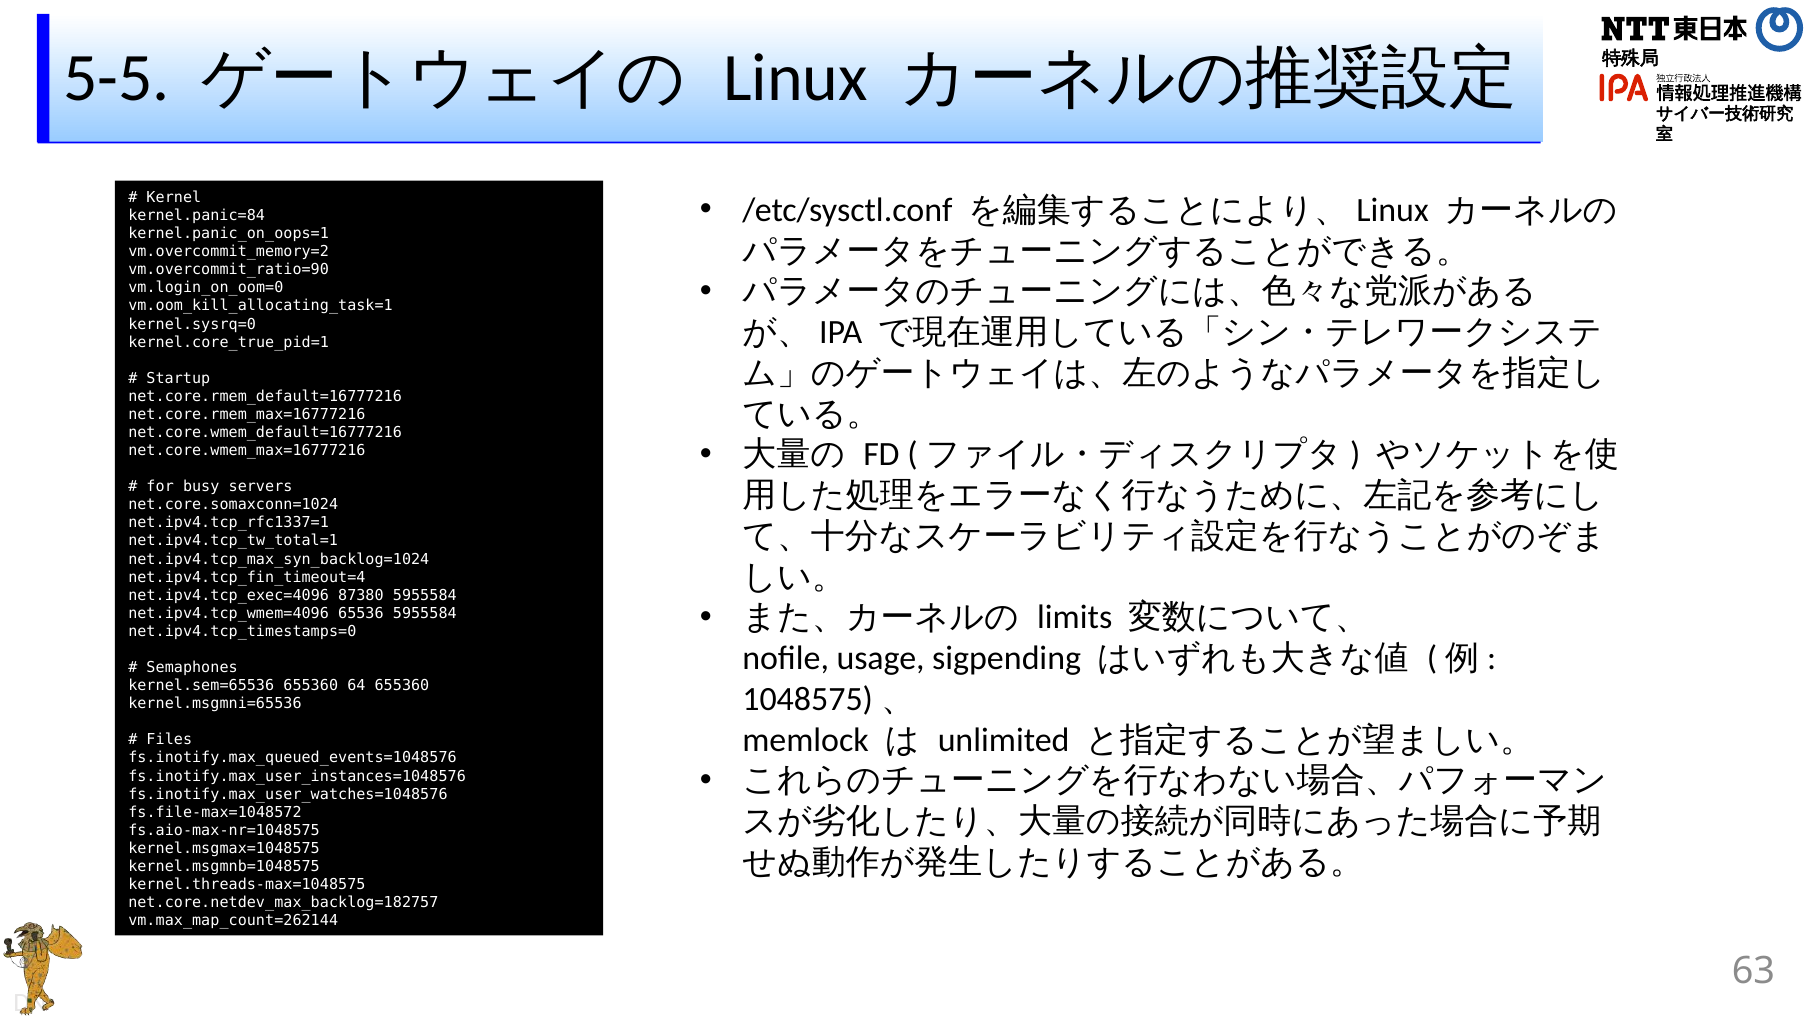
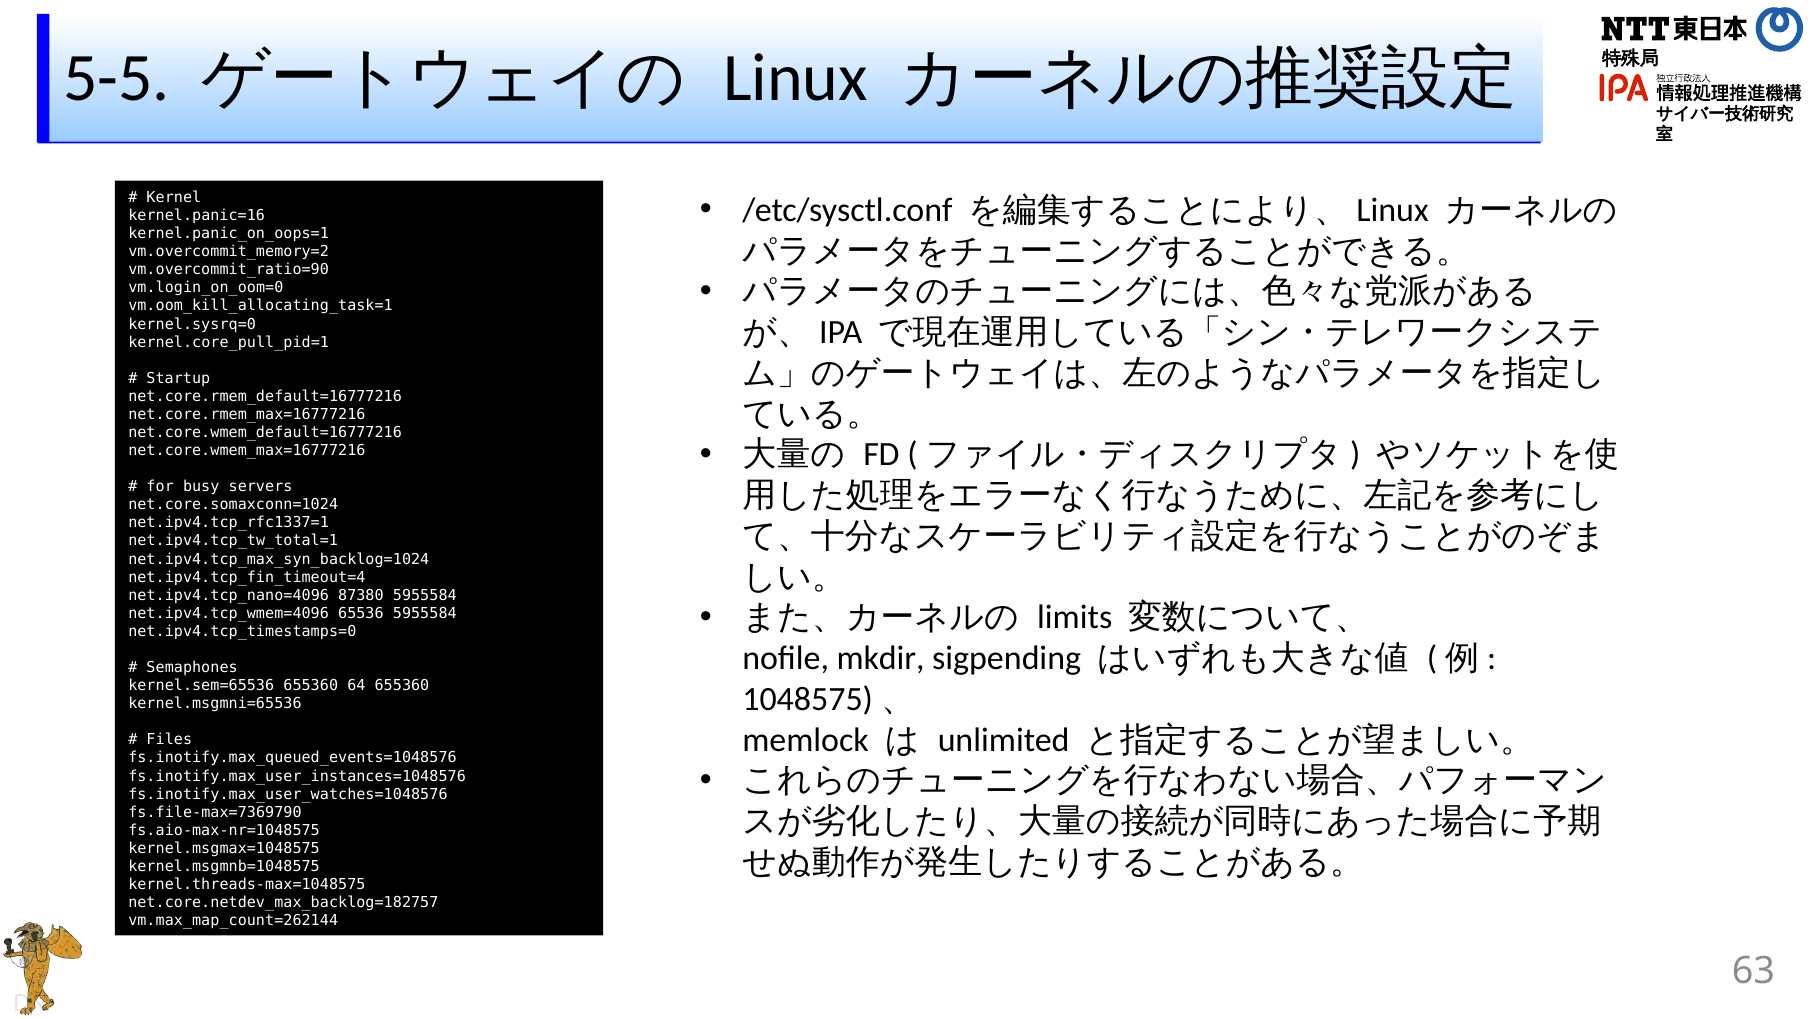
kernel.panic=84: kernel.panic=84 -> kernel.panic=16
kernel.core_true_pid=1: kernel.core_true_pid=1 -> kernel.core_pull_pid=1
net.ipv4.tcp_exec=4096: net.ipv4.tcp_exec=4096 -> net.ipv4.tcp_nano=4096
usage: usage -> mkdir
fs.file-max=1048572: fs.file-max=1048572 -> fs.file-max=7369790
